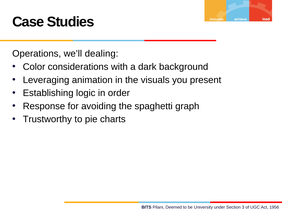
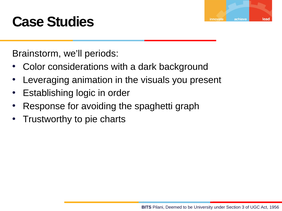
Operations: Operations -> Brainstorm
dealing: dealing -> periods
